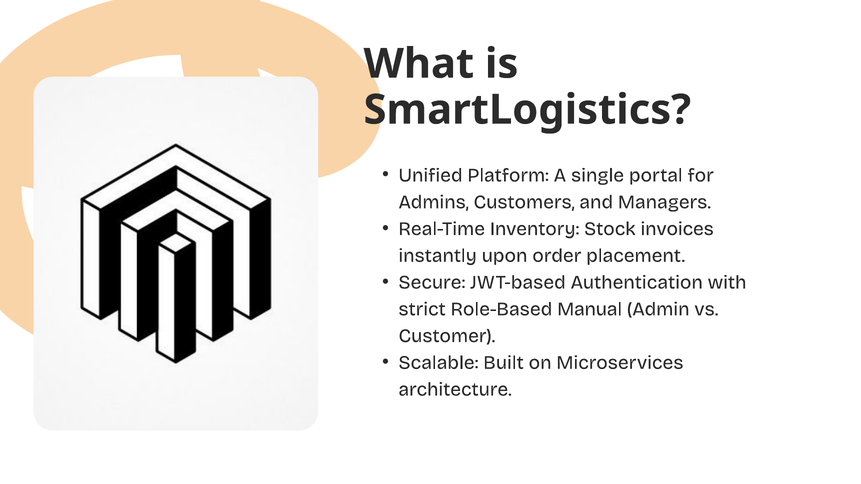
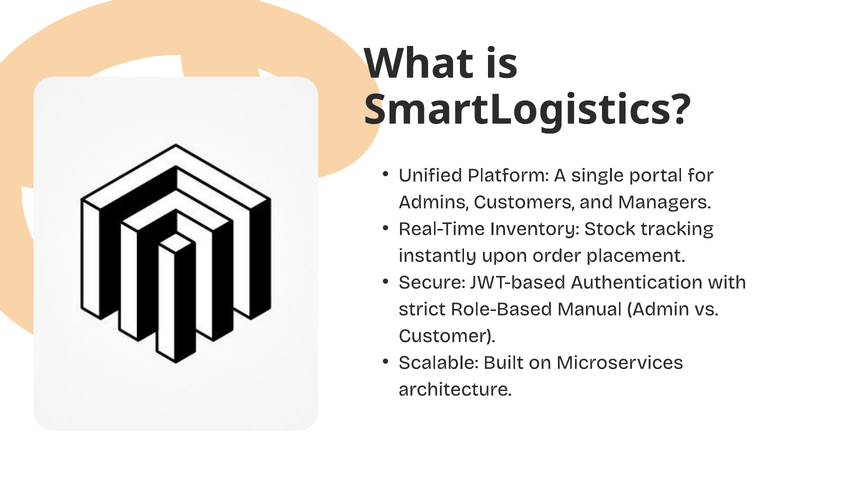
invoices: invoices -> tracking
